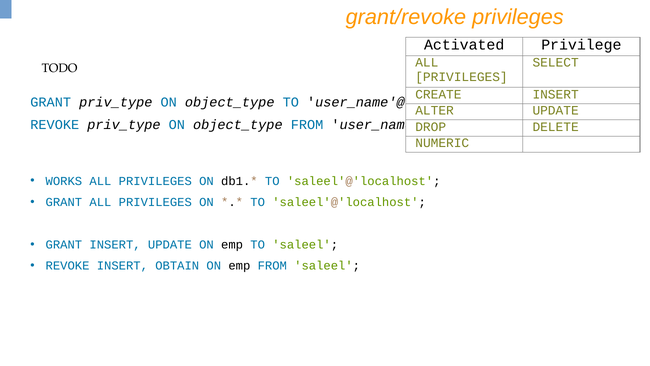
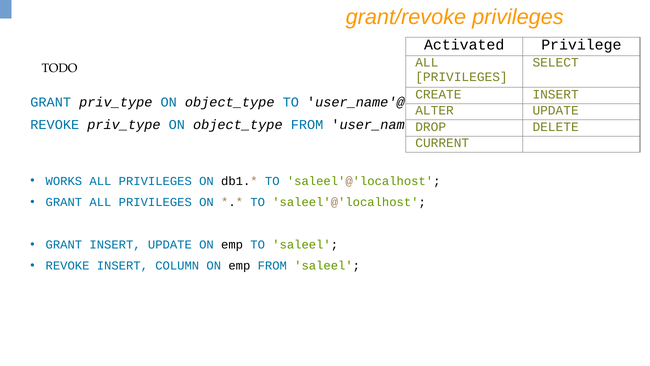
NUMERIC: NUMERIC -> CURRENT
OBTAIN: OBTAIN -> COLUMN
